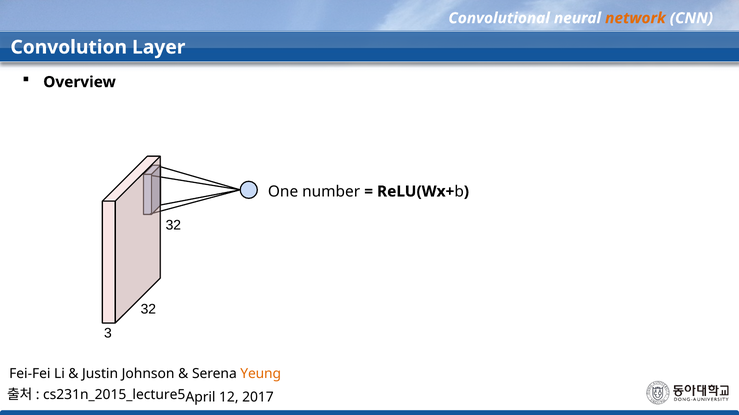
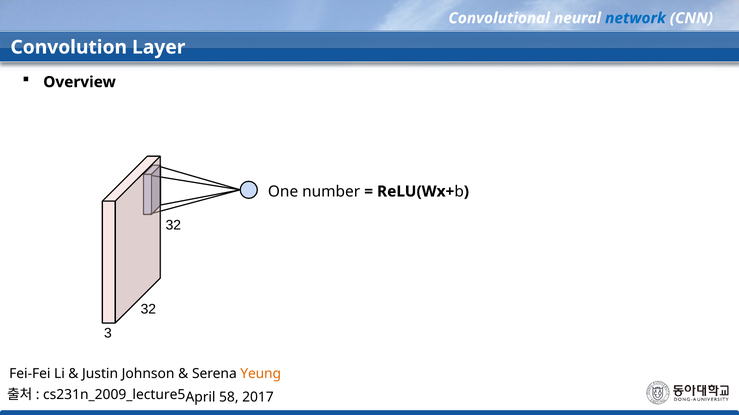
network colour: orange -> blue
cs231n_2015_lecture5: cs231n_2015_lecture5 -> cs231n_2009_lecture5
12: 12 -> 58
